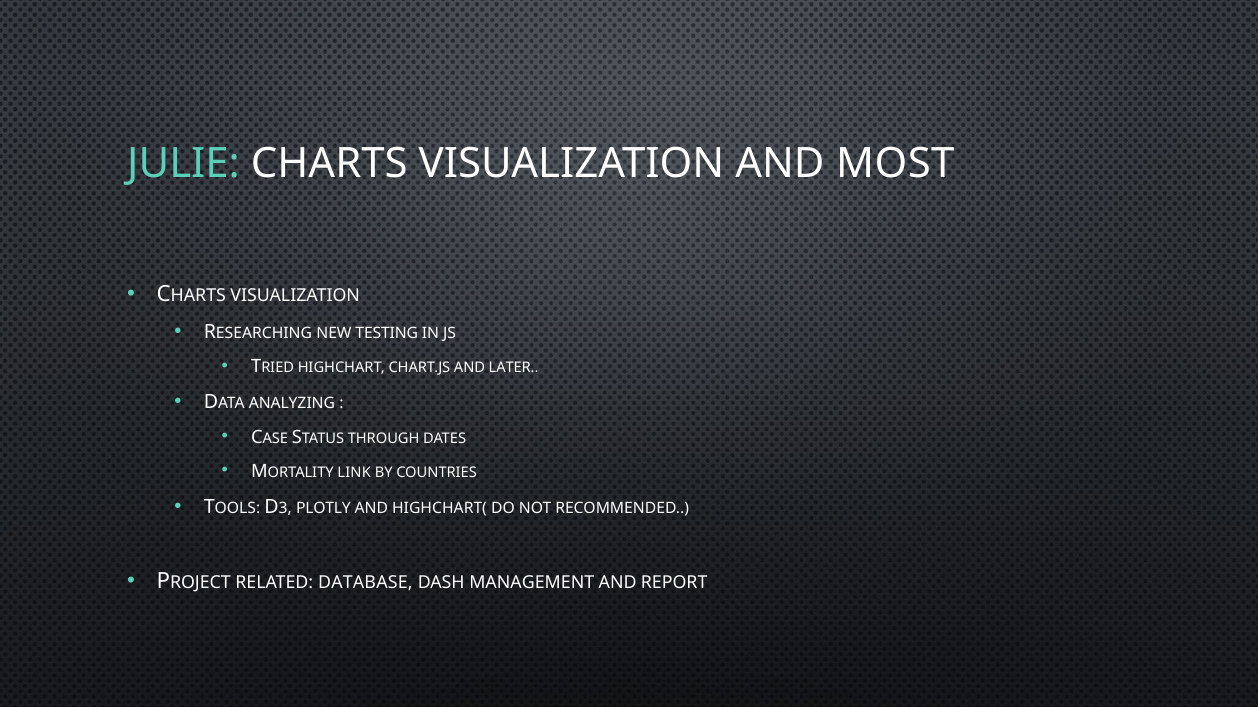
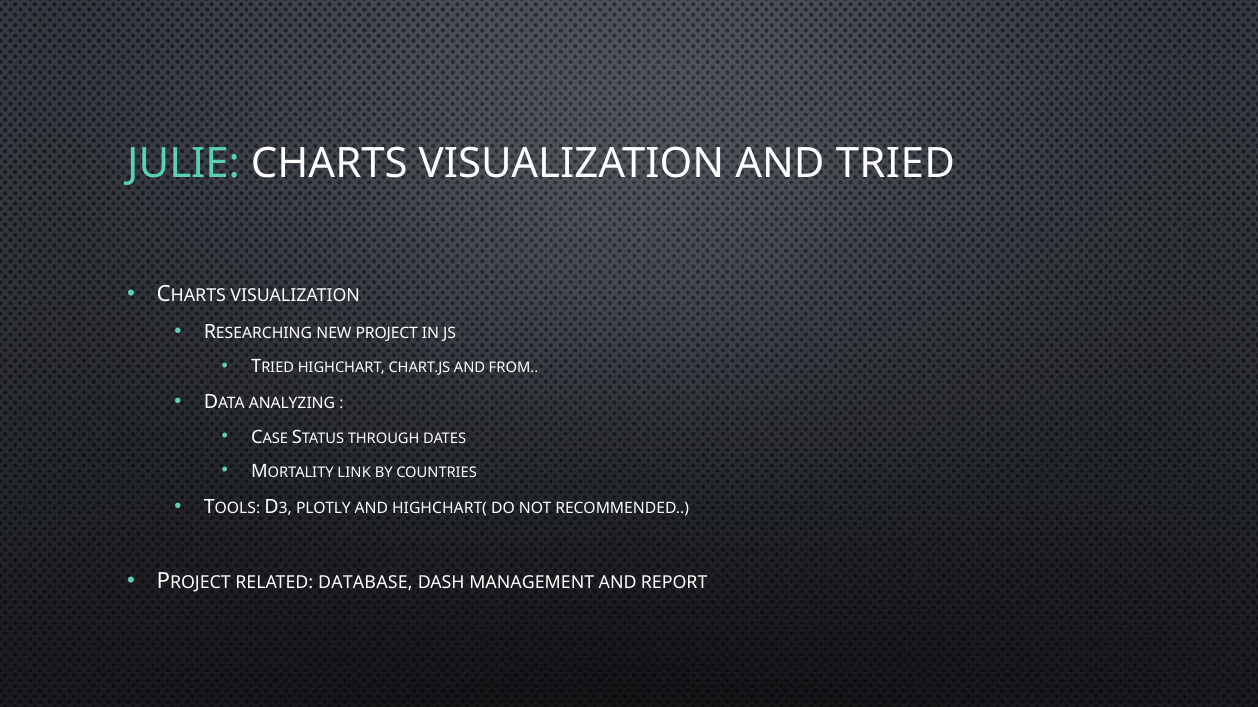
AND MOST: MOST -> TRIED
TESTING: TESTING -> PROJECT
LATER: LATER -> FROM
